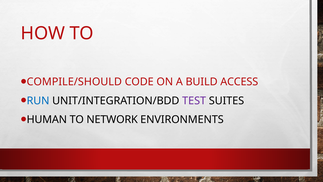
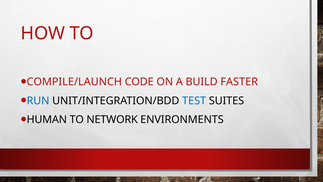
COMPILE/SHOULD: COMPILE/SHOULD -> COMPILE/LAUNCH
ACCESS: ACCESS -> FASTER
TEST colour: purple -> blue
